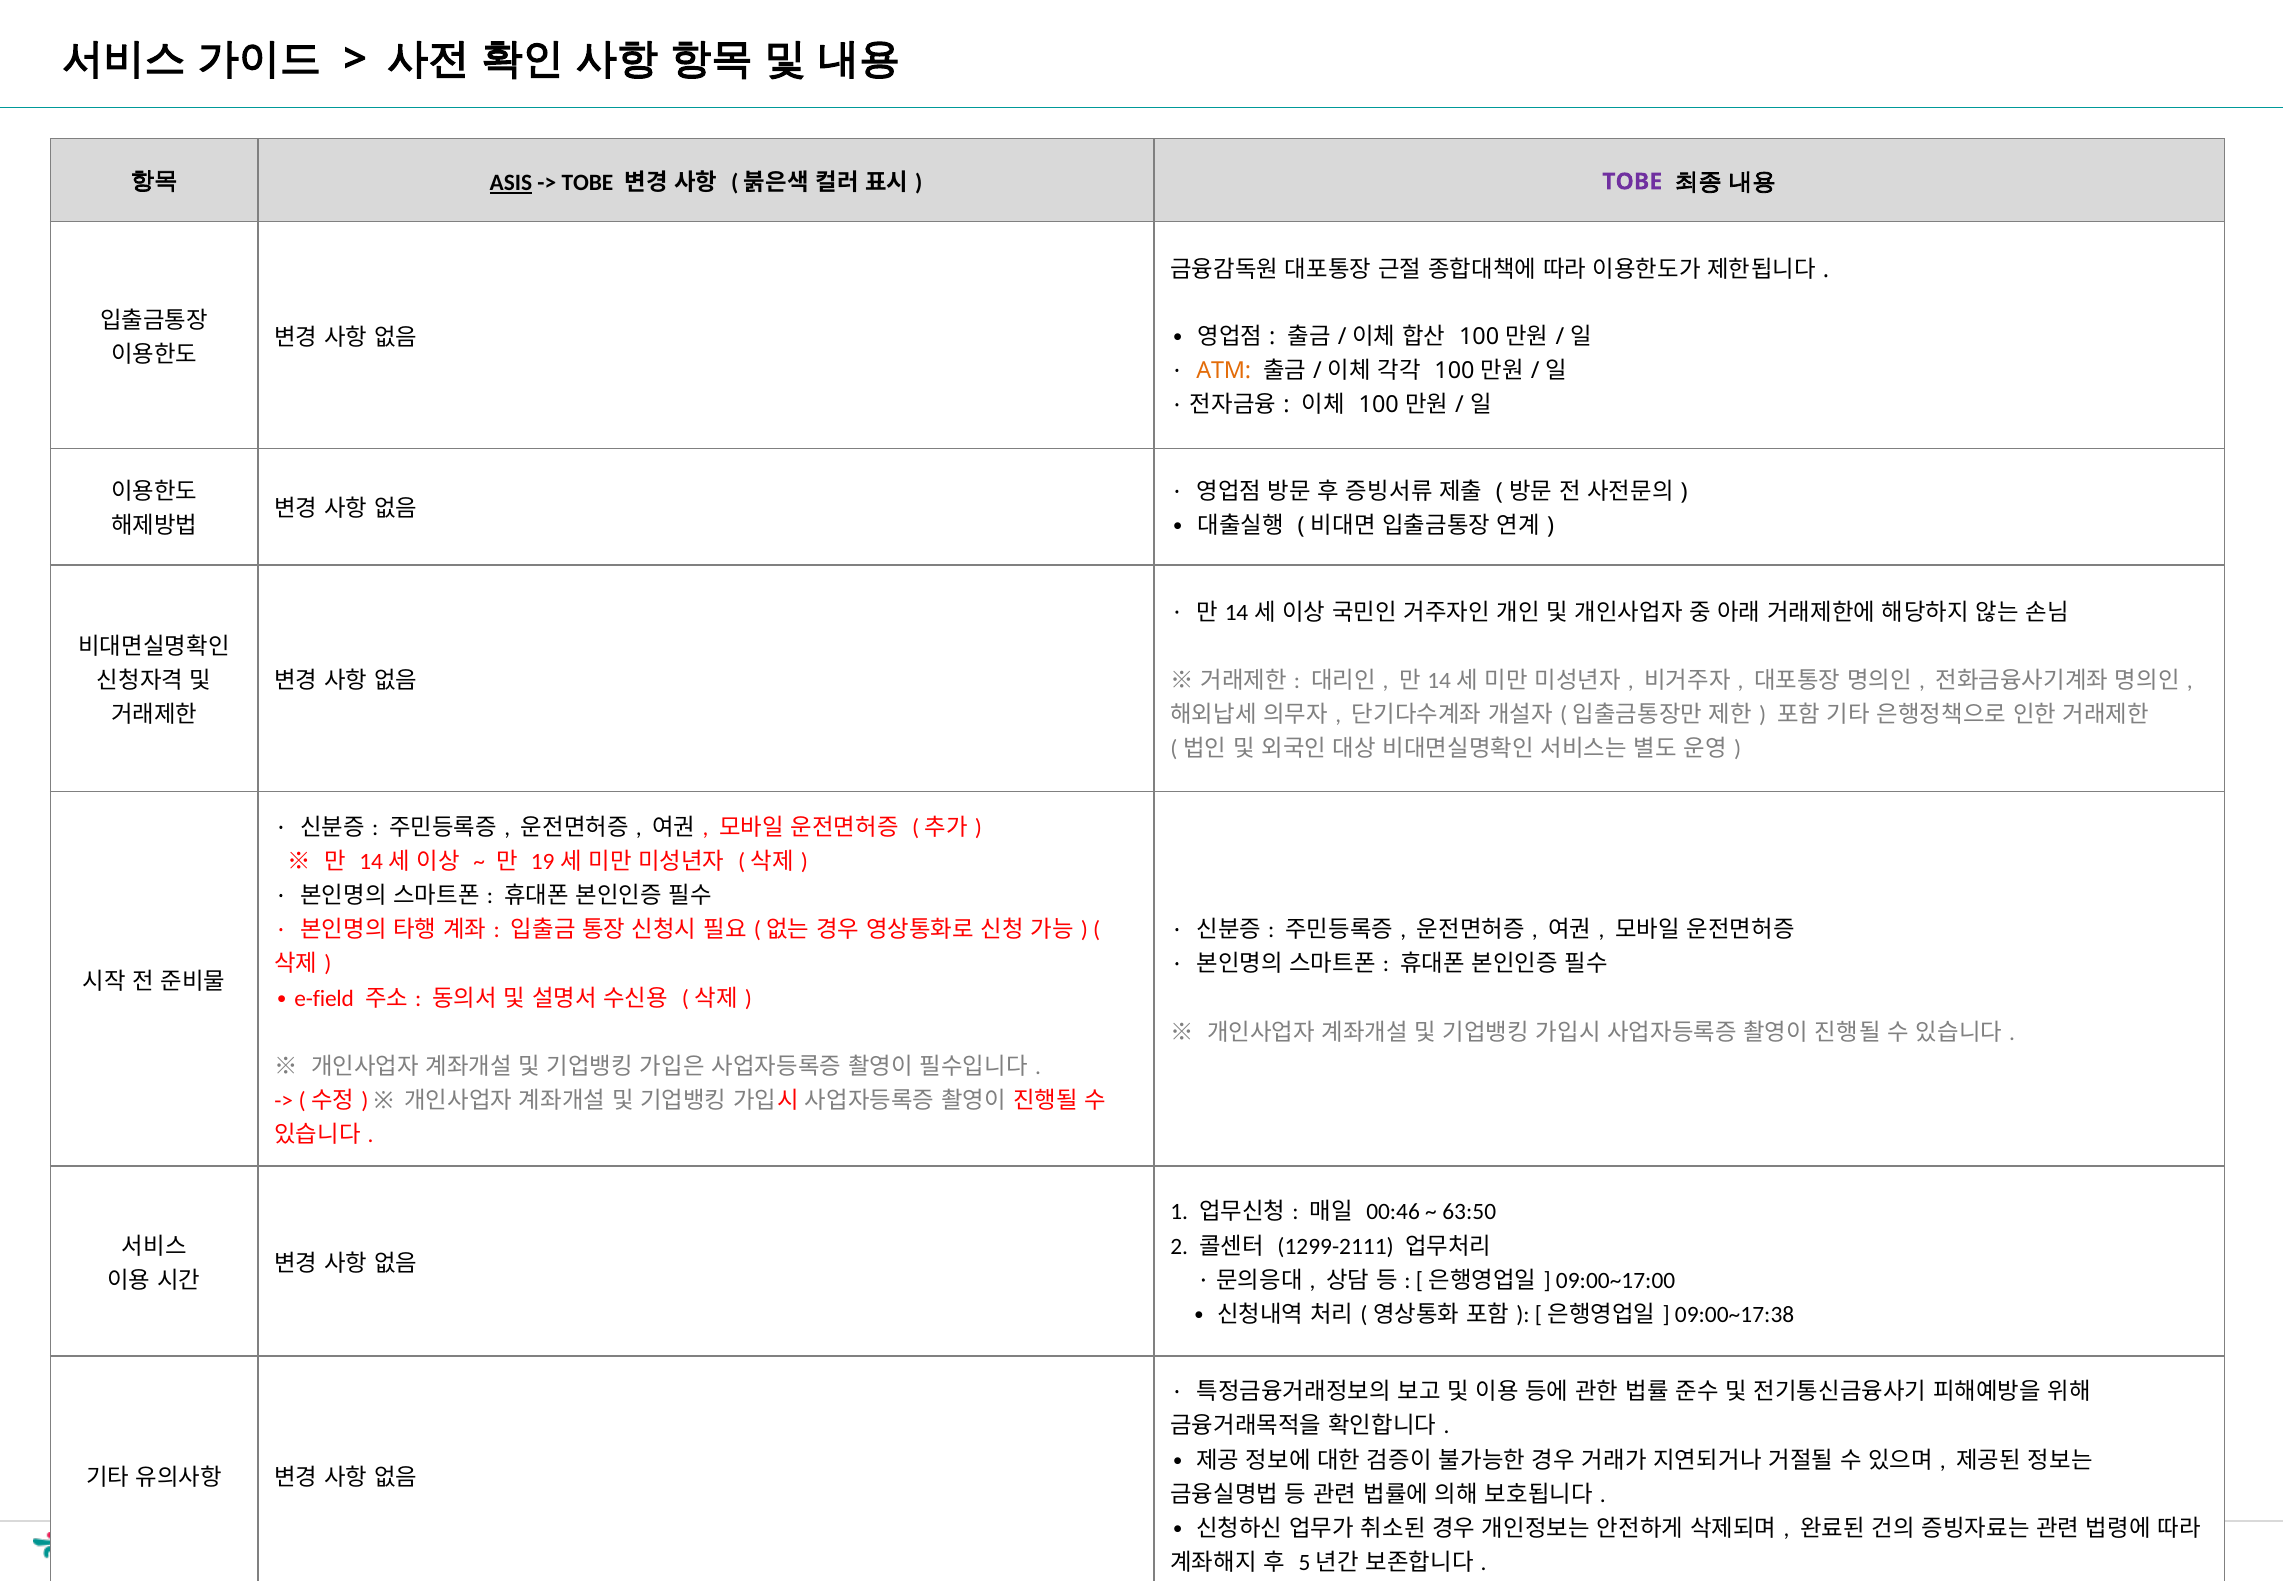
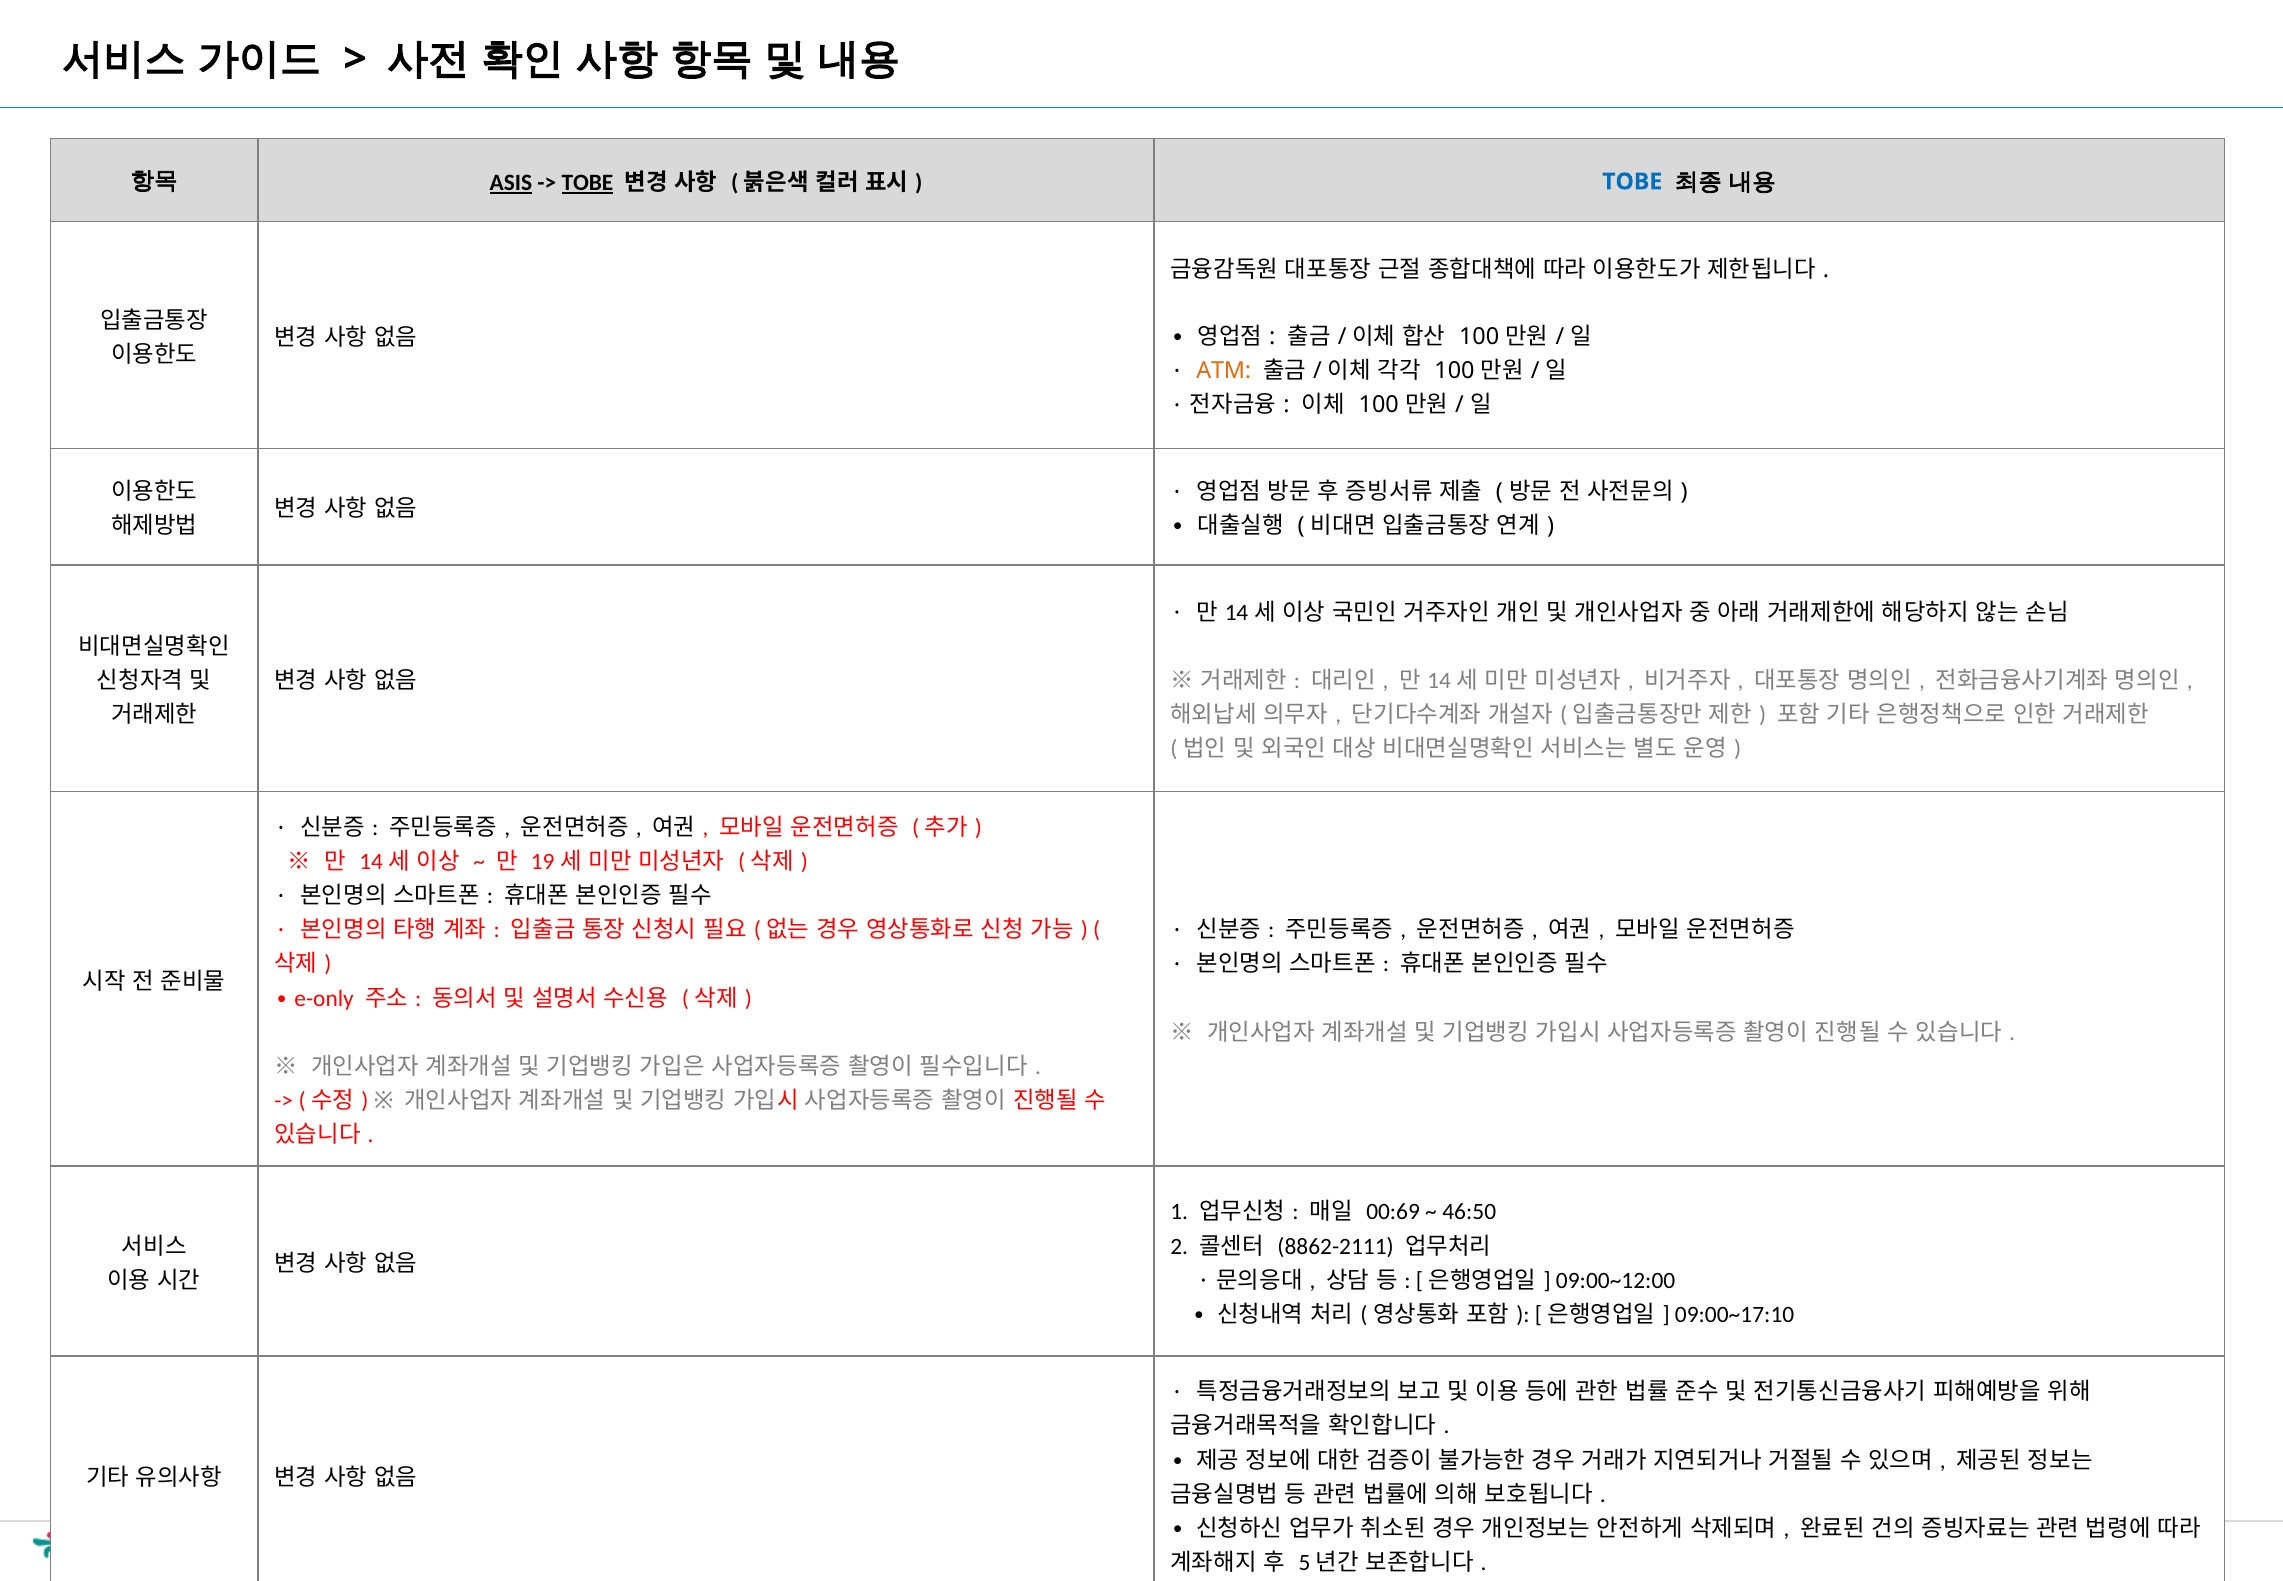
TOBE at (587, 183) underline: none -> present
TOBE at (1632, 182) colour: purple -> blue
e-field: e-field -> e-only
00:46: 00:46 -> 00:69
63:50: 63:50 -> 46:50
1299-2111: 1299-2111 -> 8862-2111
09:00~17:00: 09:00~17:00 -> 09:00~12:00
09:00~17:38: 09:00~17:38 -> 09:00~17:10
